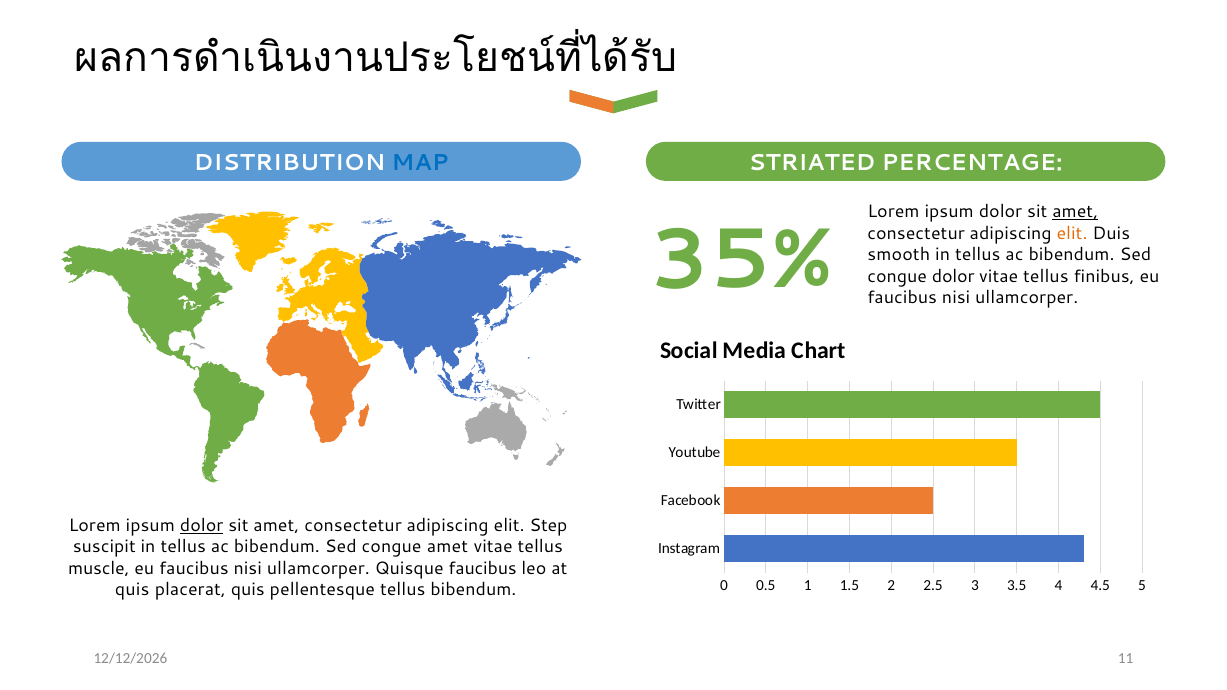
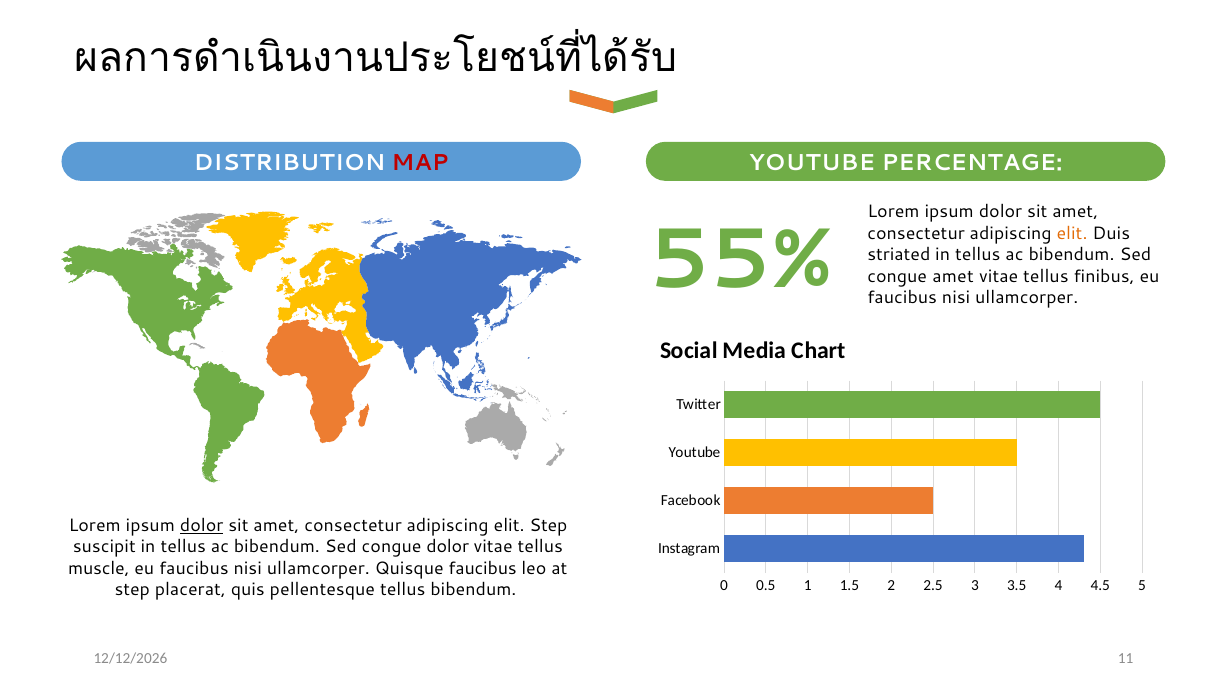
MAP colour: blue -> red
STRIATED at (812, 163): STRIATED -> YOUTUBE
amet at (1075, 212) underline: present -> none
35%: 35% -> 55%
smooth: smooth -> striated
congue dolor: dolor -> amet
congue amet: amet -> dolor
quis at (132, 590): quis -> step
